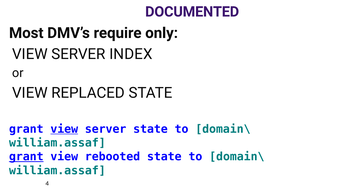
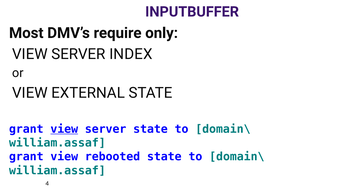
DOCUMENTED: DOCUMENTED -> INPUTBUFFER
REPLACED: REPLACED -> EXTERNAL
grant at (26, 156) underline: present -> none
